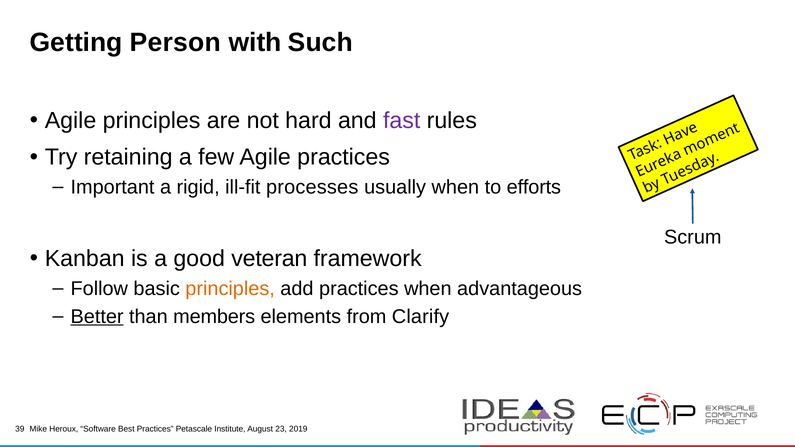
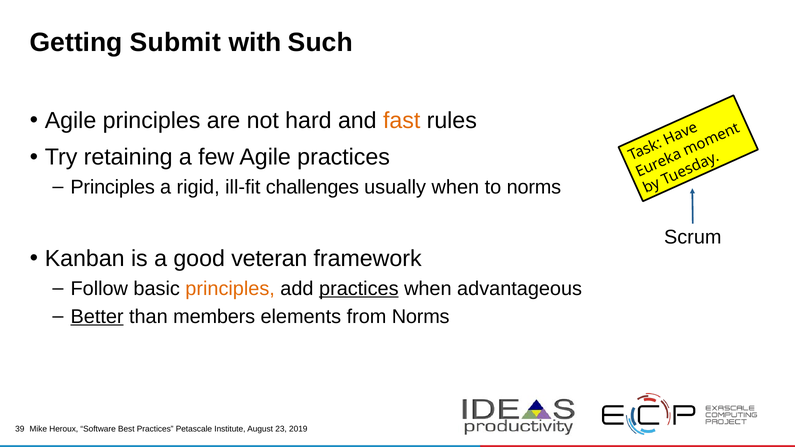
Person: Person -> Submit
fast colour: purple -> orange
Important at (113, 187): Important -> Principles
processes: processes -> challenges
to efforts: efforts -> norms
practices at (359, 289) underline: none -> present
from Clarify: Clarify -> Norms
